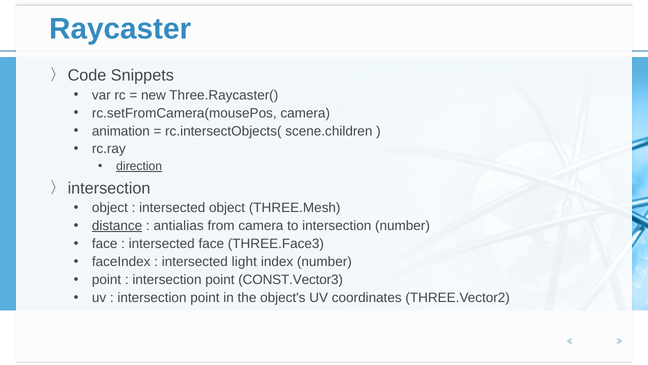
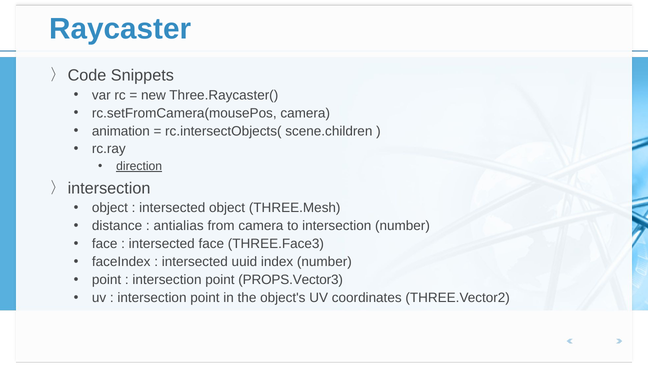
distance underline: present -> none
light: light -> uuid
CONST.Vector3: CONST.Vector3 -> PROPS.Vector3
